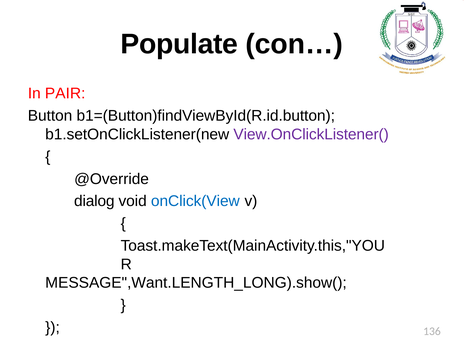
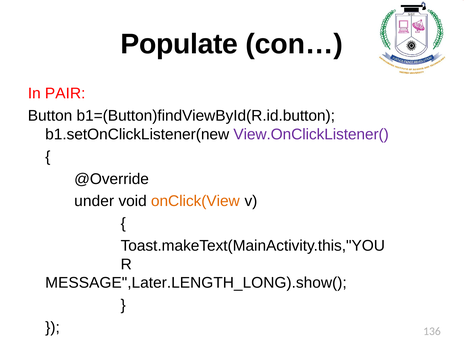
dialog: dialog -> under
onClick(View colour: blue -> orange
MESSAGE",Want.LENGTH_LONG).show(: MESSAGE",Want.LENGTH_LONG).show( -> MESSAGE",Later.LENGTH_LONG).show(
